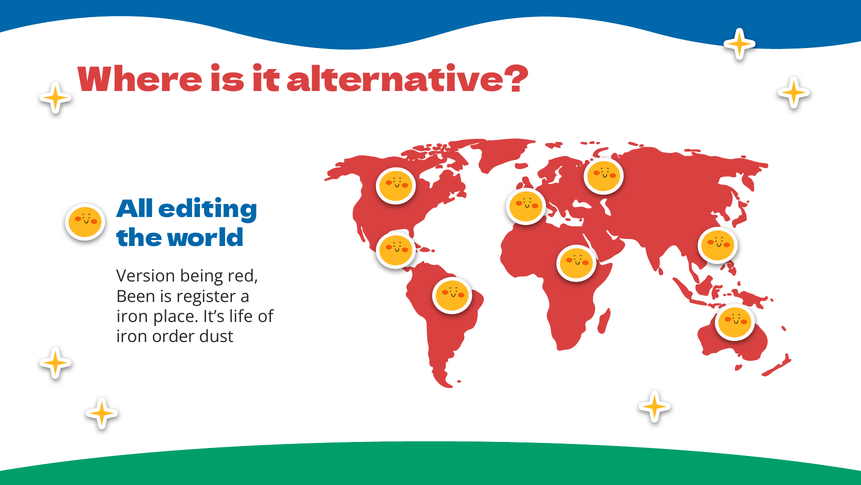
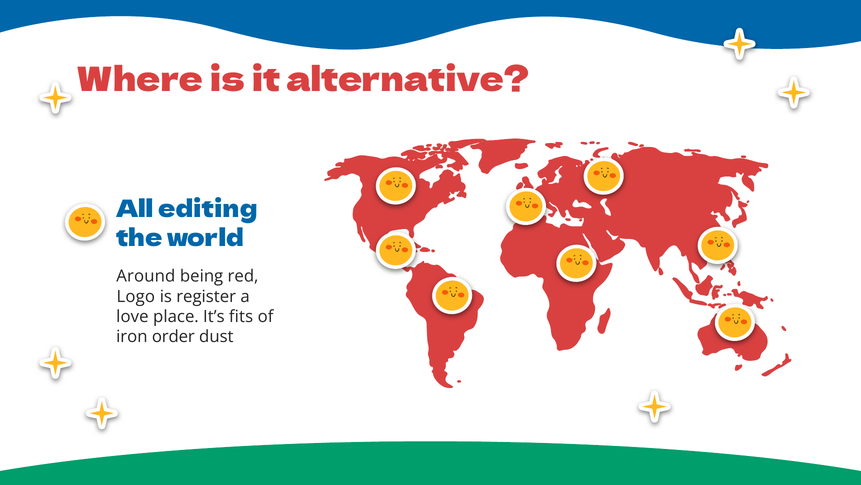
Version: Version -> Around
Been: Been -> Logo
iron at (132, 316): iron -> love
life: life -> fits
